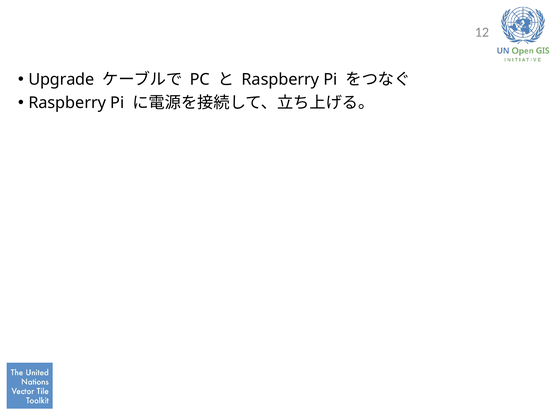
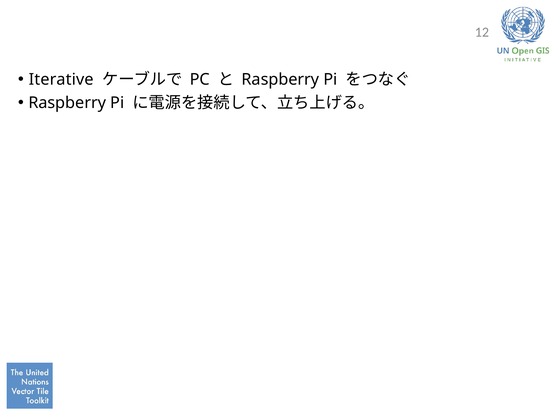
Upgrade: Upgrade -> Iterative
